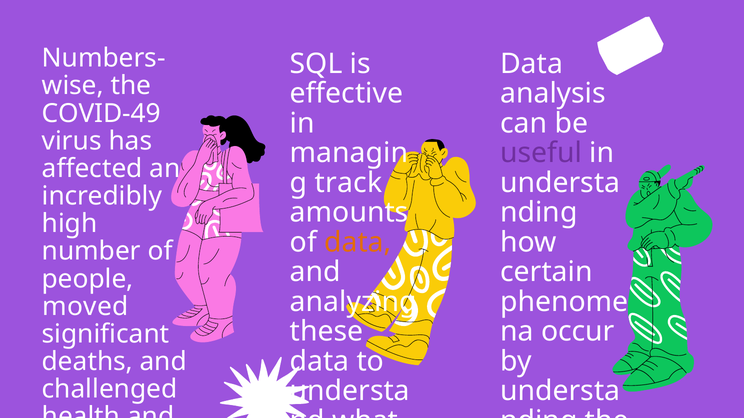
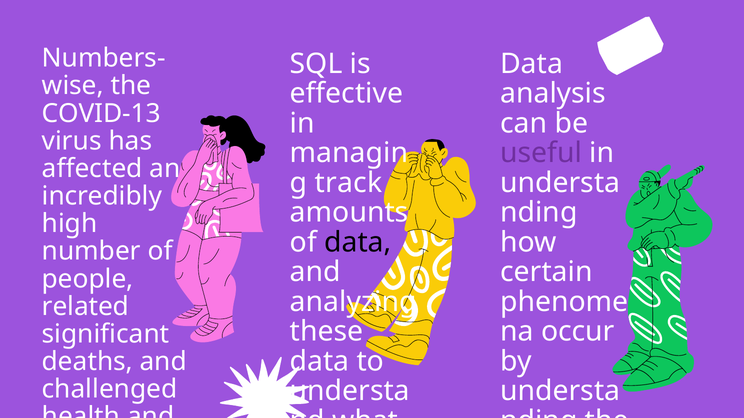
COVID-49: COVID-49 -> COVID-13
data at (358, 243) colour: orange -> black
moved at (85, 307): moved -> related
